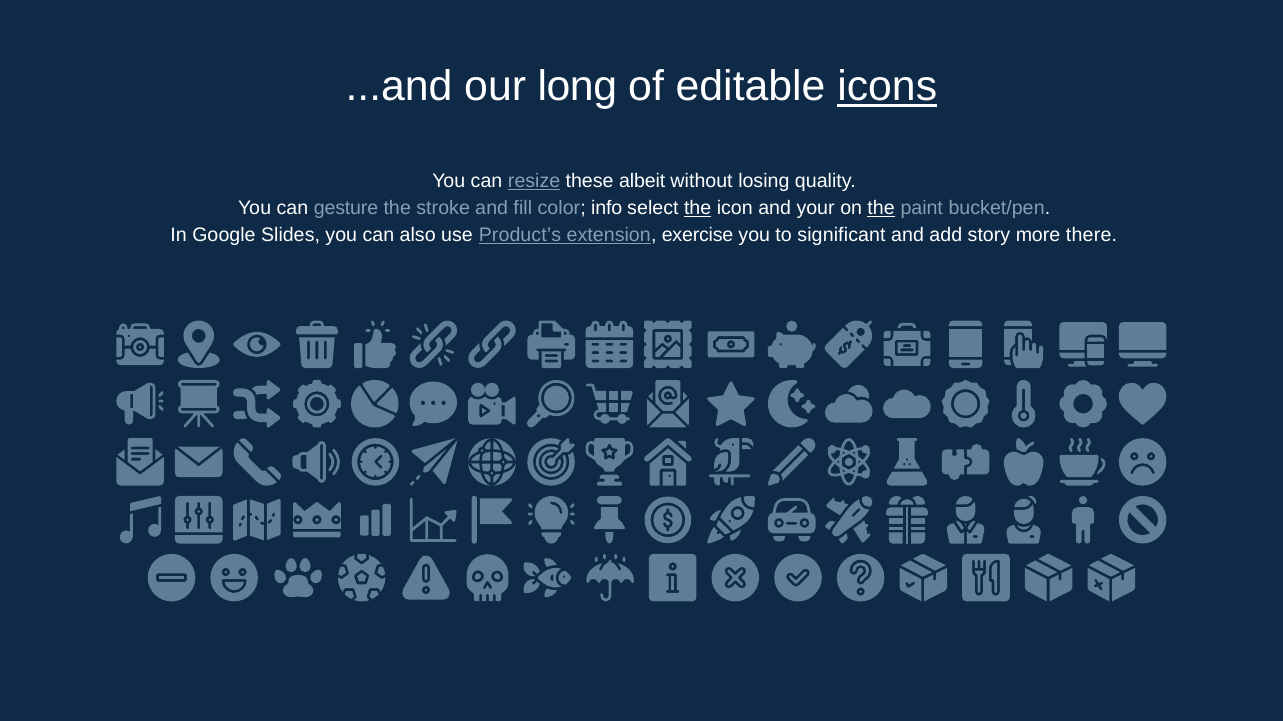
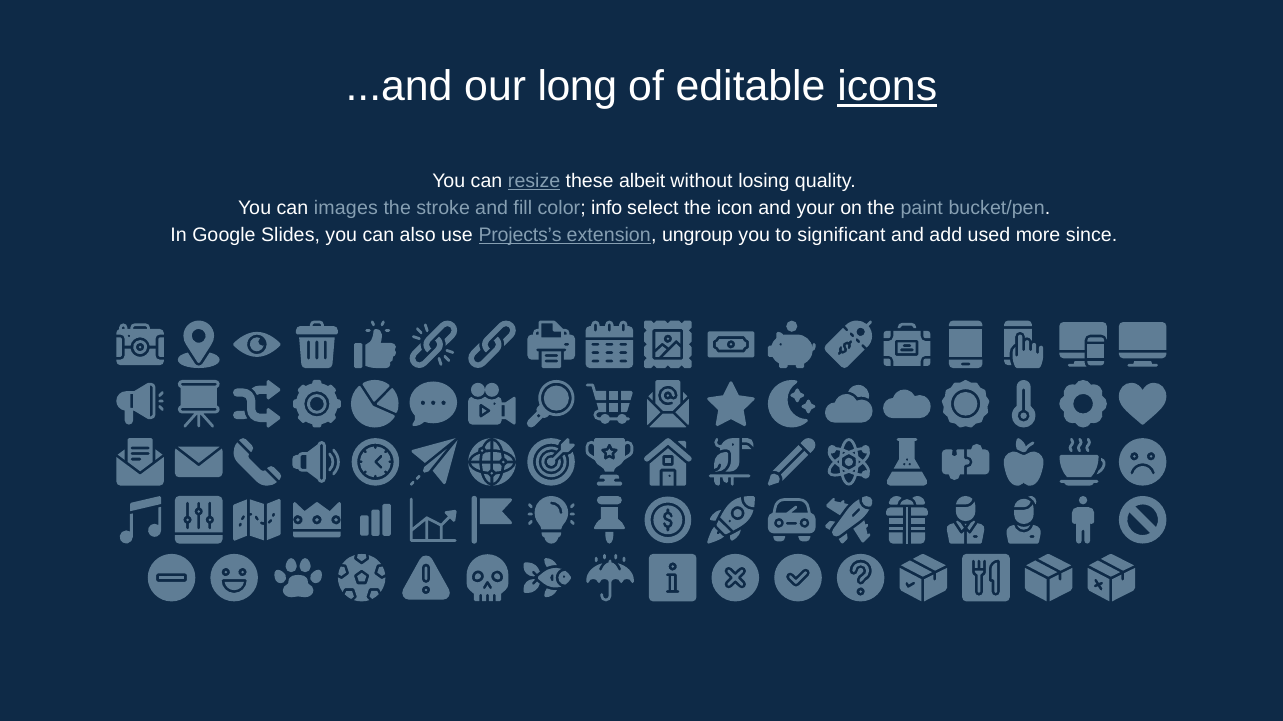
gesture: gesture -> images
the at (698, 208) underline: present -> none
the at (881, 208) underline: present -> none
Product’s: Product’s -> Projects’s
exercise: exercise -> ungroup
story: story -> used
there: there -> since
